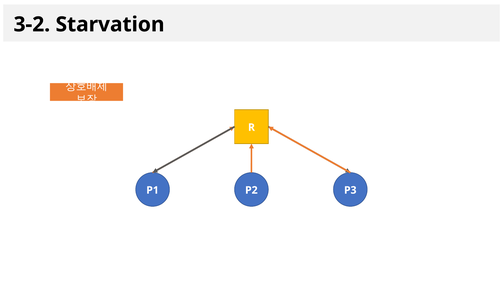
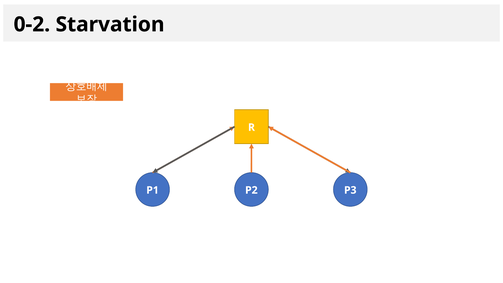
3-2: 3-2 -> 0-2
